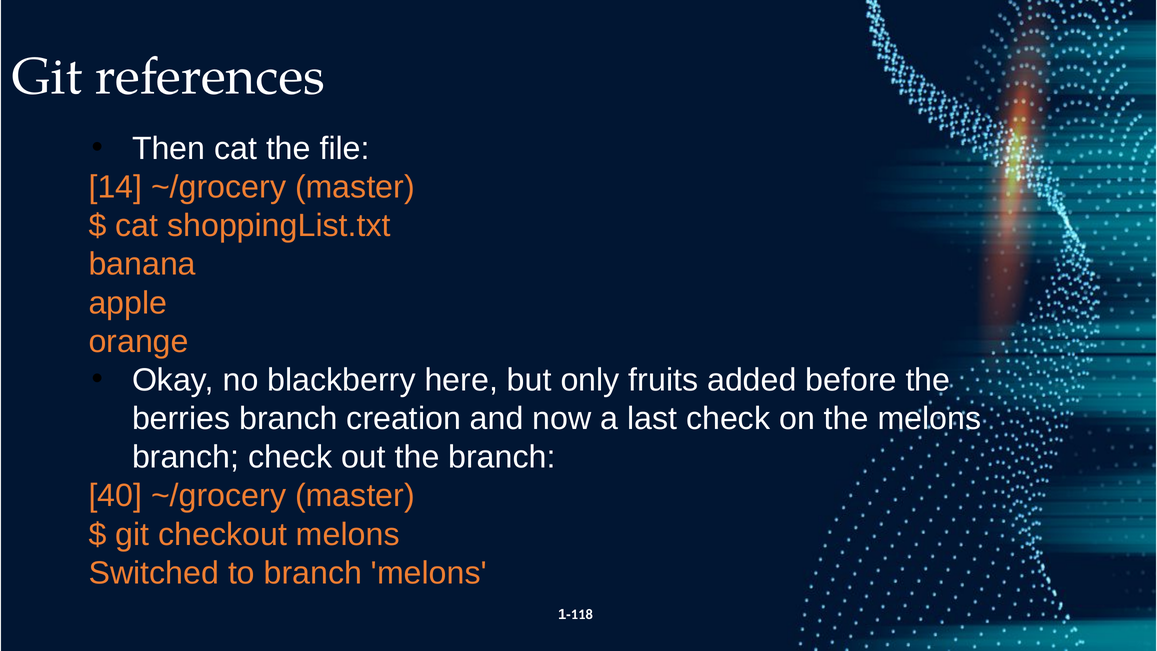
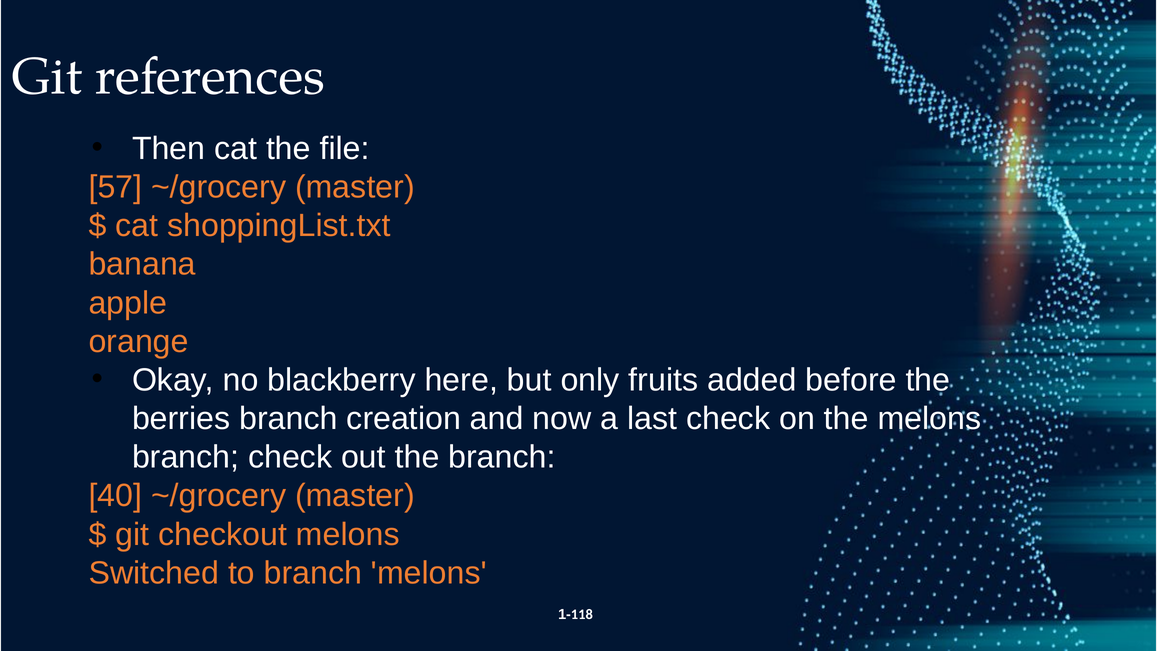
14: 14 -> 57
